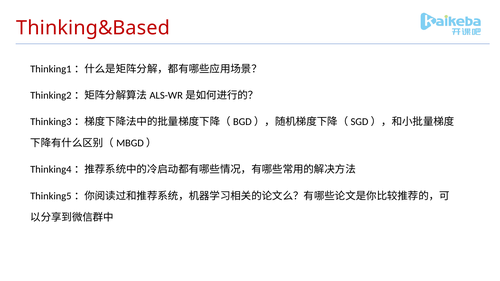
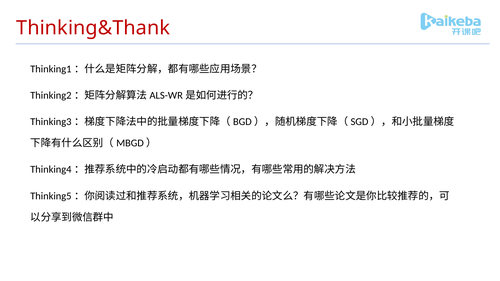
Thinking&Based: Thinking&Based -> Thinking&Thank
